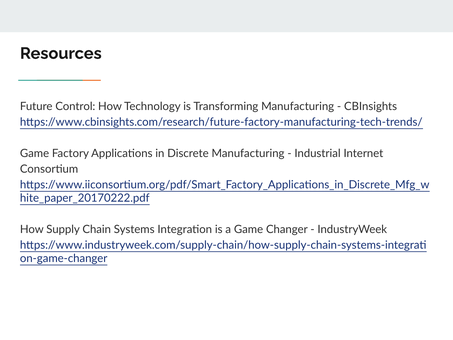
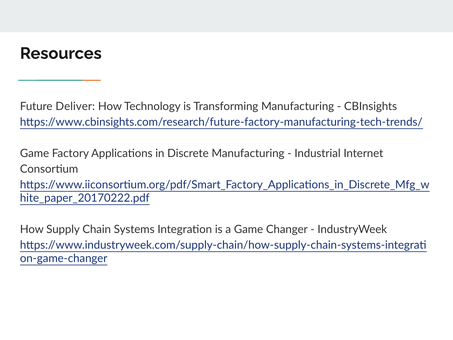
Control: Control -> Deliver
